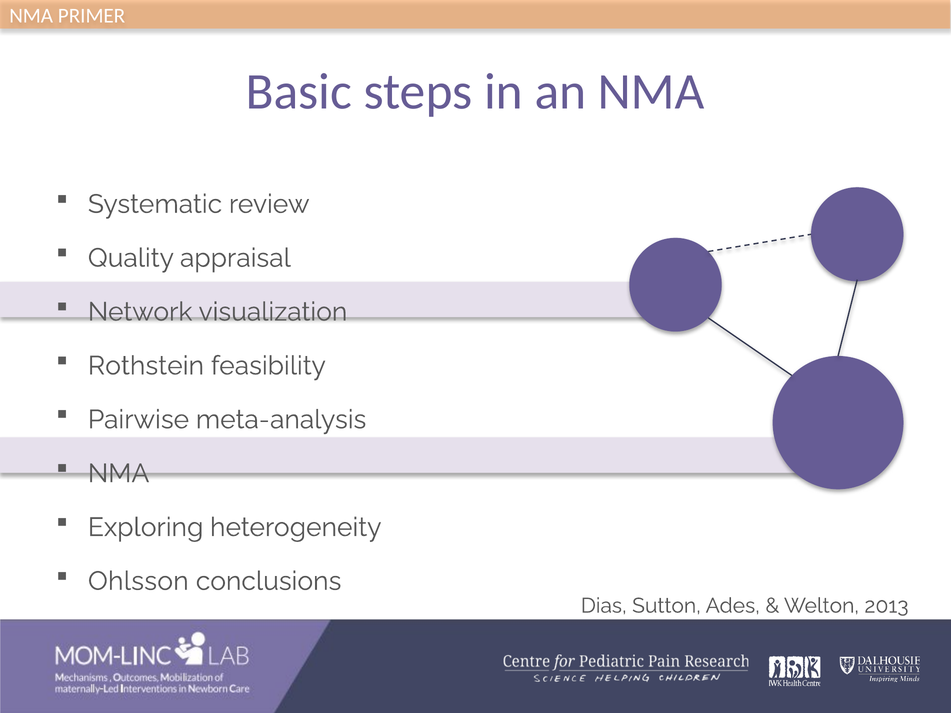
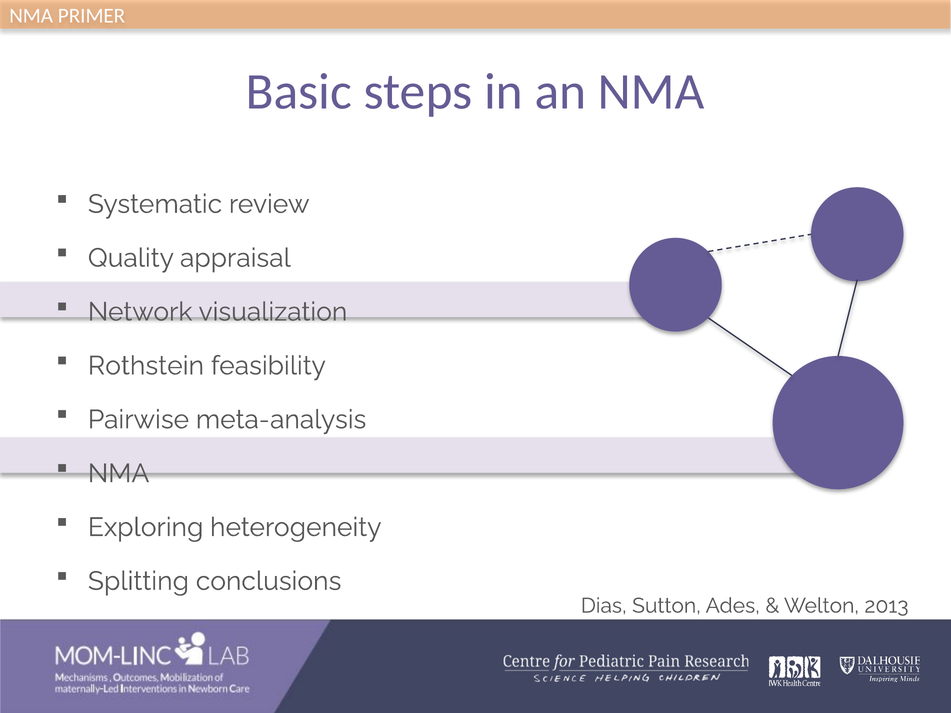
Ohlsson: Ohlsson -> Splitting
